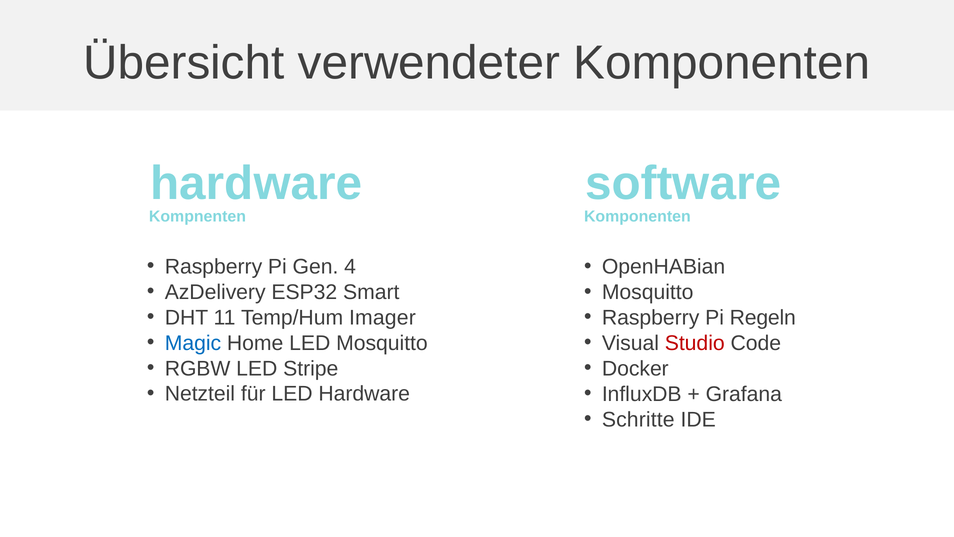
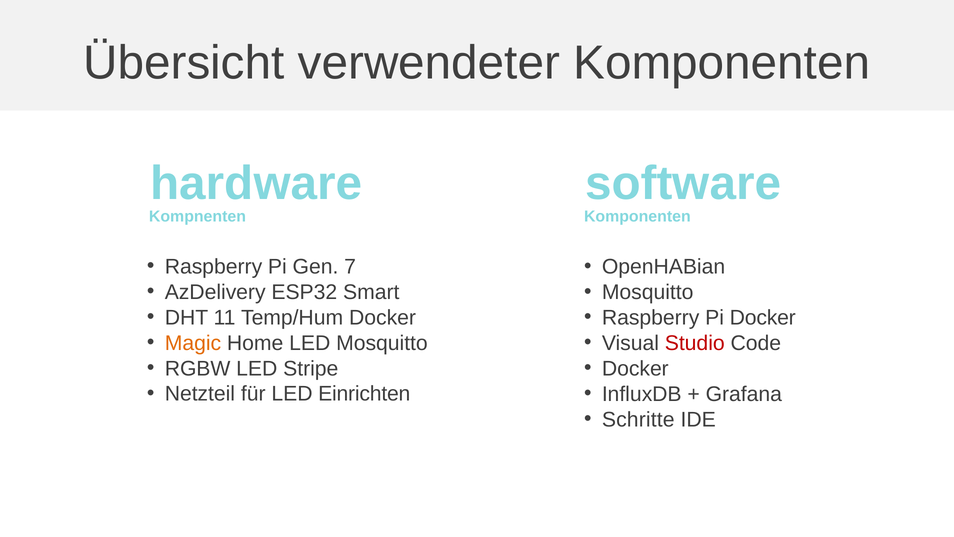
4: 4 -> 7
Temp/Hum Imager: Imager -> Docker
Pi Regeln: Regeln -> Docker
Magic colour: blue -> orange
LED Hardware: Hardware -> Einrichten
